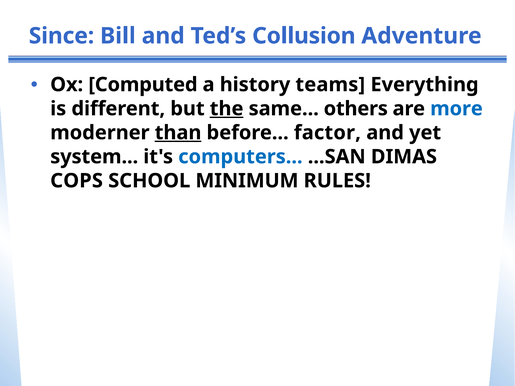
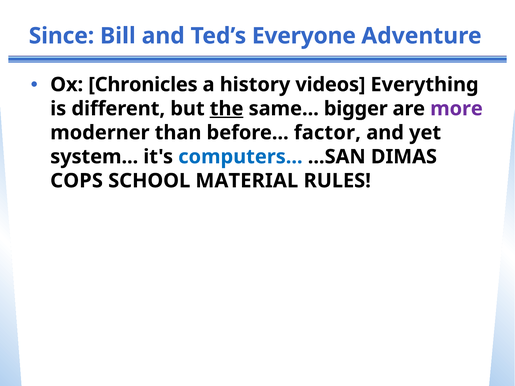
Collusion: Collusion -> Everyone
Computed: Computed -> Chronicles
teams: teams -> videos
others: others -> bigger
more colour: blue -> purple
than underline: present -> none
MINIMUM: MINIMUM -> MATERIAL
